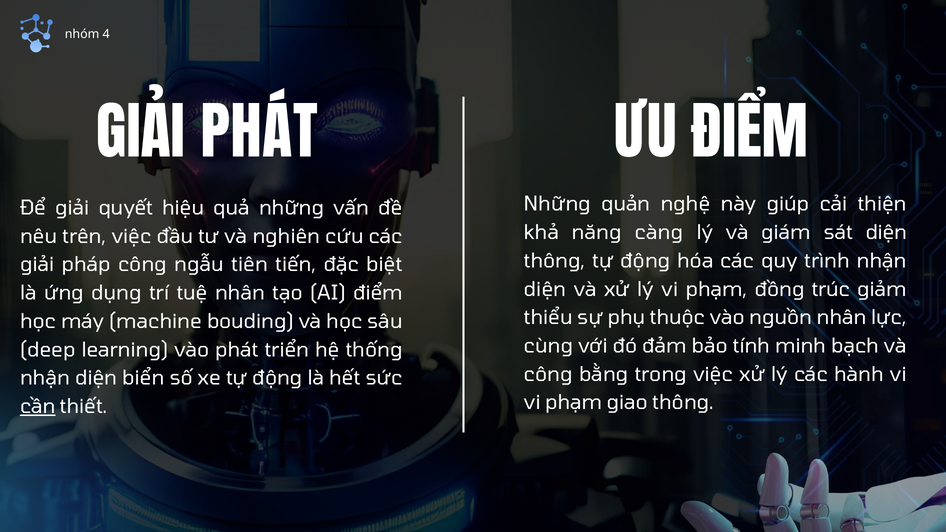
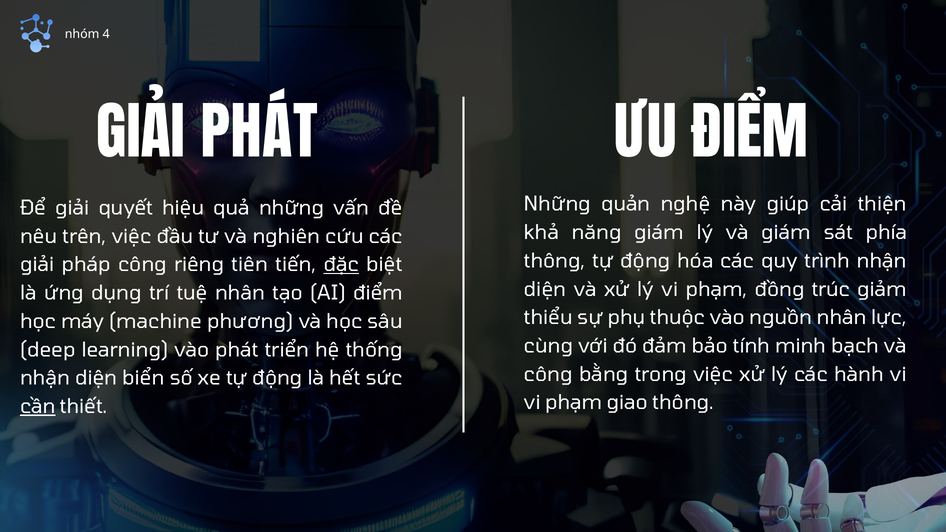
năng càng: càng -> giám
sát diện: diện -> phía
ngẫu: ngẫu -> riêng
đặc underline: none -> present
bouding: bouding -> phương
